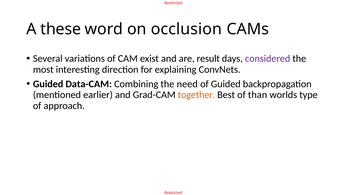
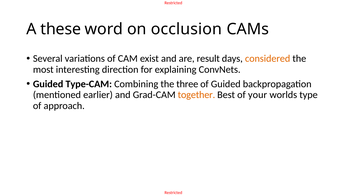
considered colour: purple -> orange
Data-CAM: Data-CAM -> Type-CAM
need: need -> three
than: than -> your
